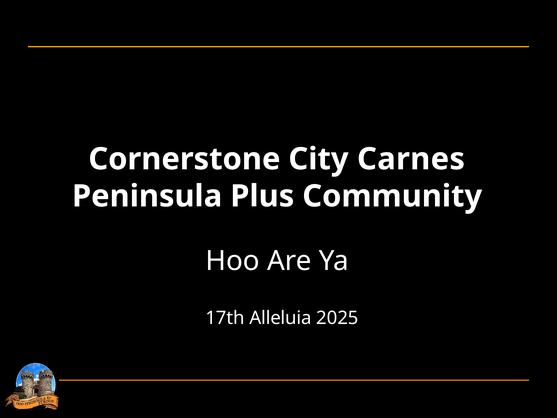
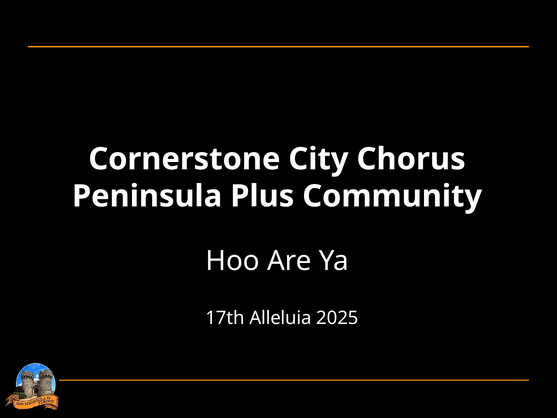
Carnes: Carnes -> Chorus
